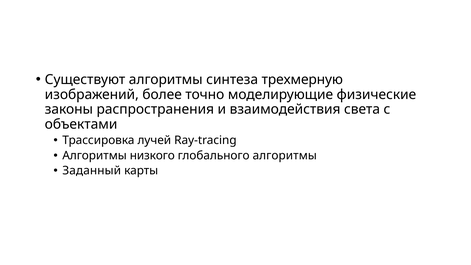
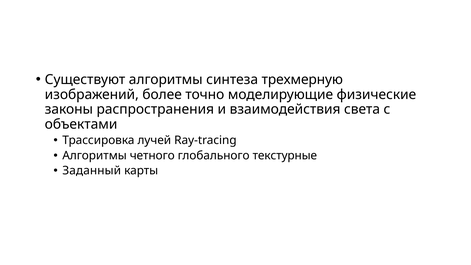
низкого: низкого -> четного
глобального алгоритмы: алгоритмы -> текстурные
